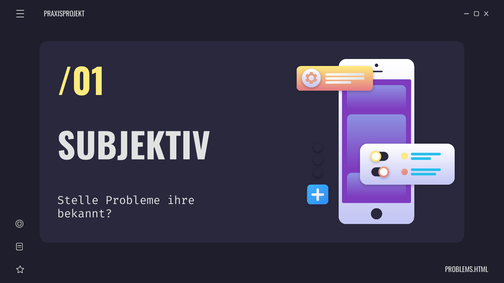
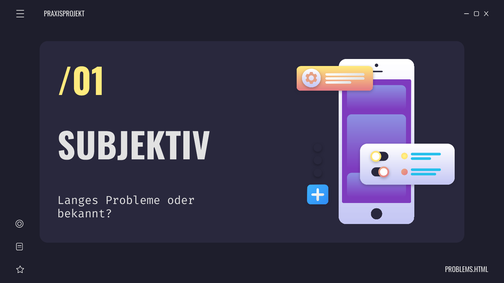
Stelle: Stelle -> Langes
ihre: ihre -> oder
